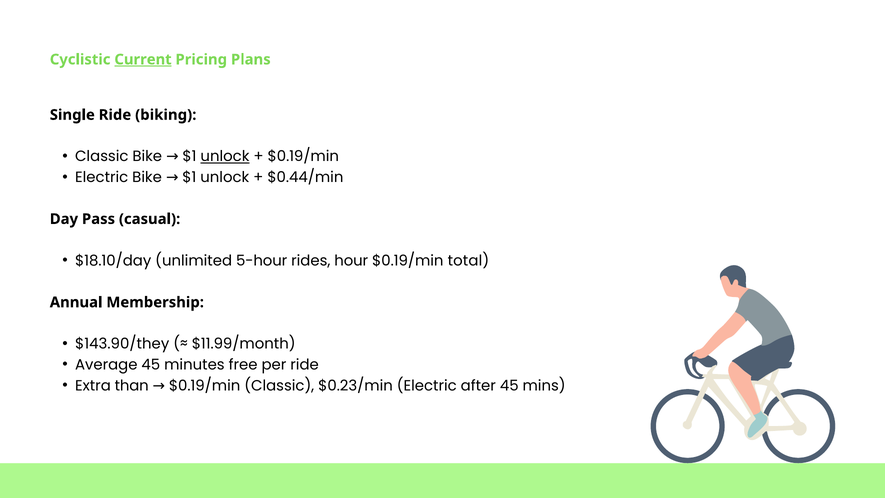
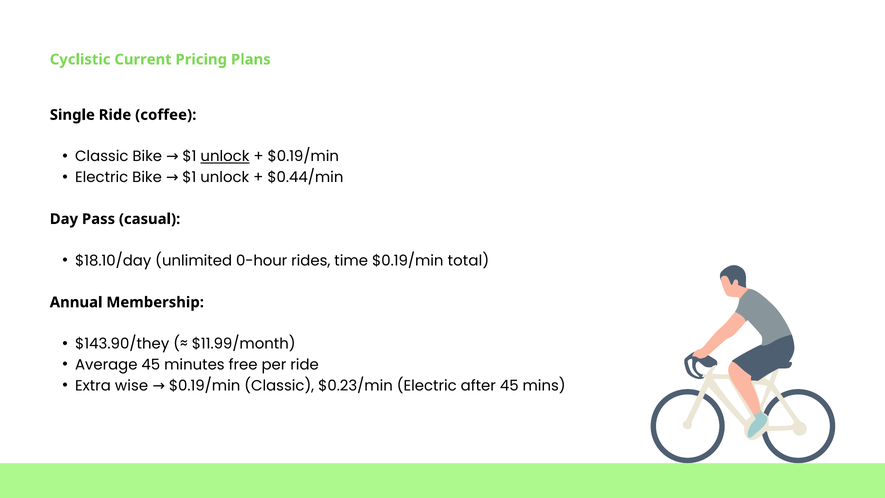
Current underline: present -> none
biking: biking -> coffee
5-hour: 5-hour -> 0-hour
hour: hour -> time
than: than -> wise
